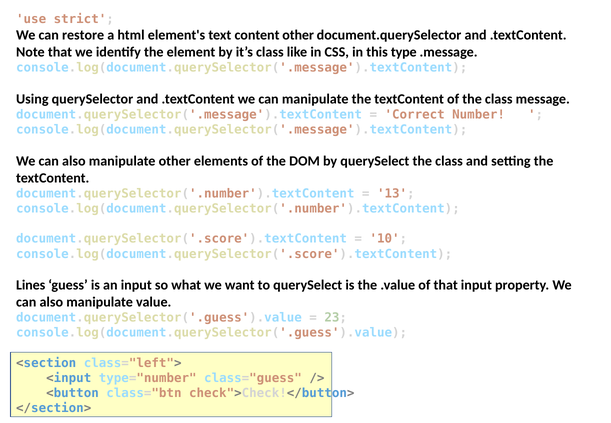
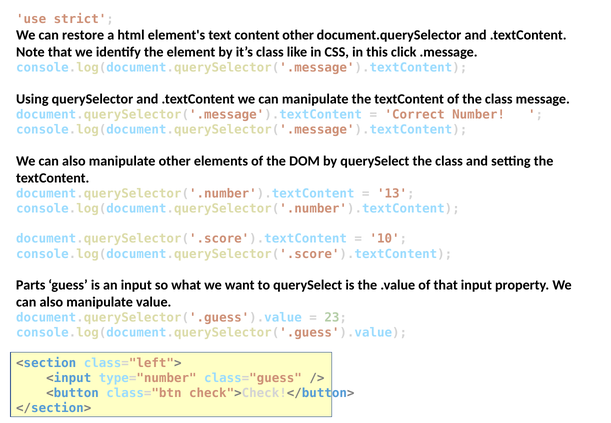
type: type -> click
Lines: Lines -> Parts
